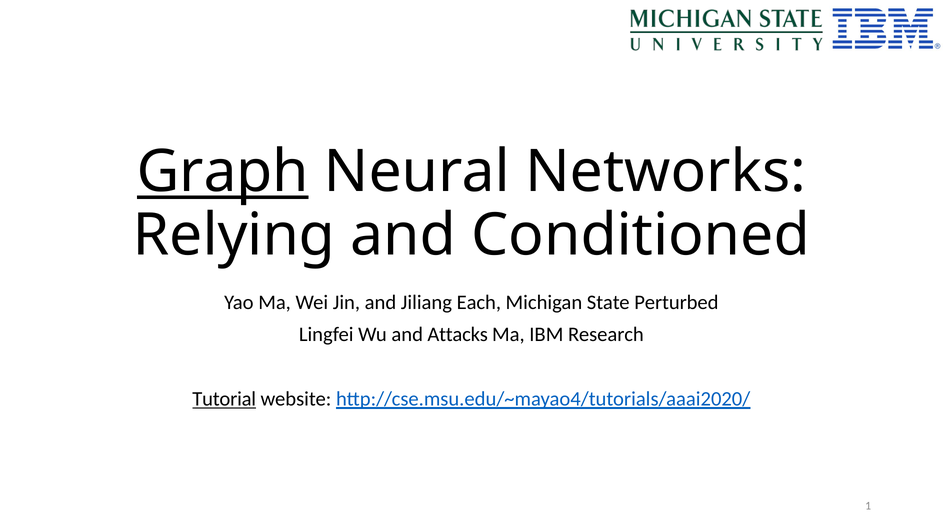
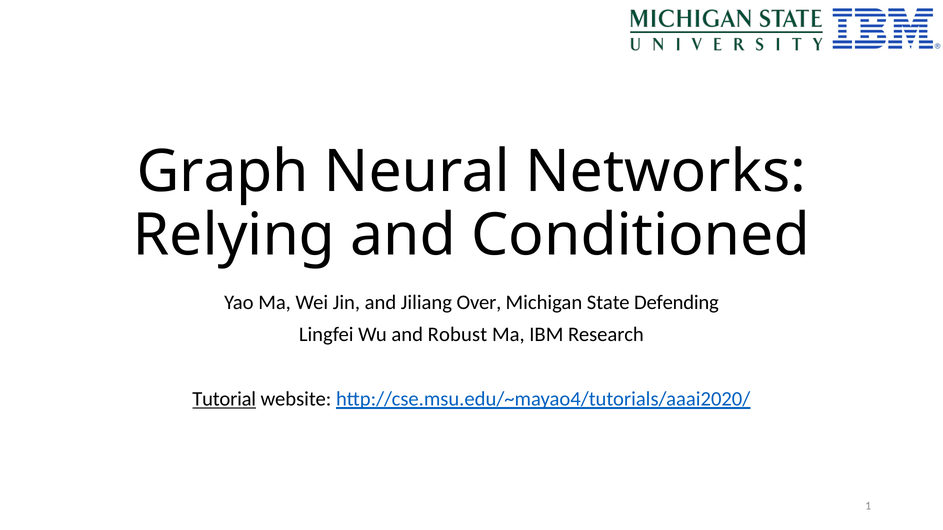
Graph underline: present -> none
Each: Each -> Over
Perturbed: Perturbed -> Defending
Attacks: Attacks -> Robust
